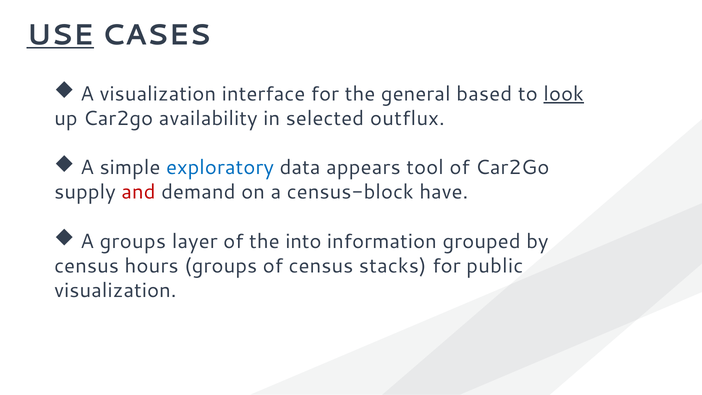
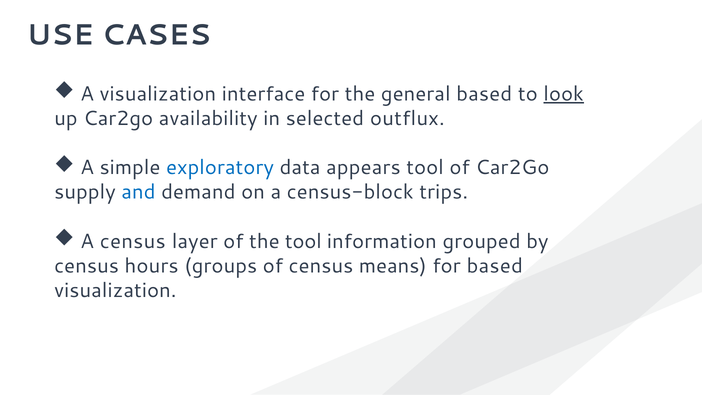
USE underline: present -> none
and colour: red -> blue
have: have -> trips
A groups: groups -> census
the into: into -> tool
stacks: stacks -> means
for public: public -> based
